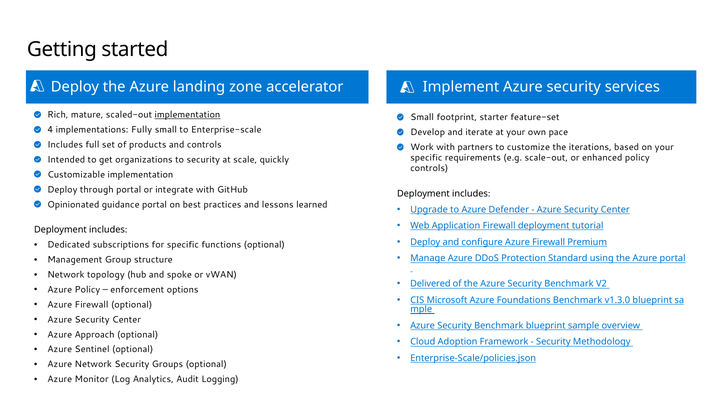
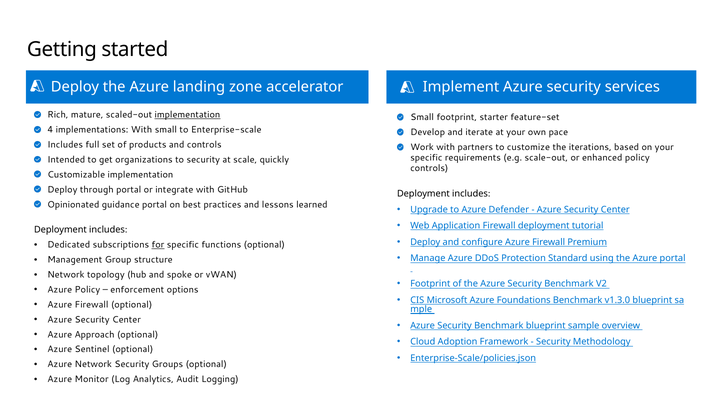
implementations Fully: Fully -> With
for underline: none -> present
Delivered at (430, 283): Delivered -> Footprint
